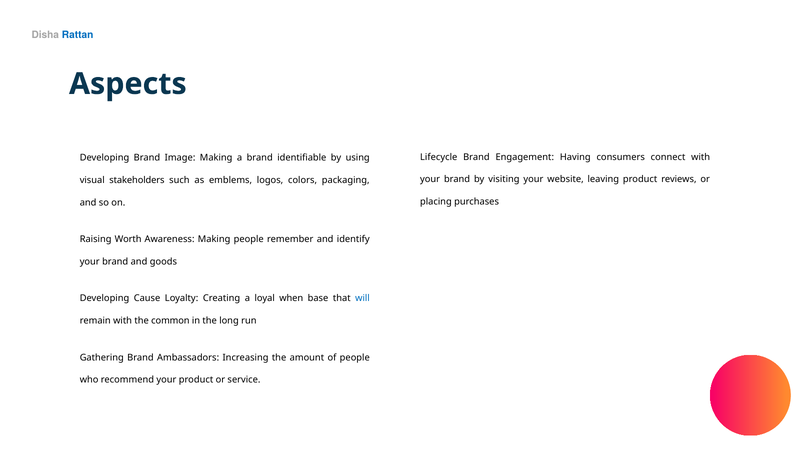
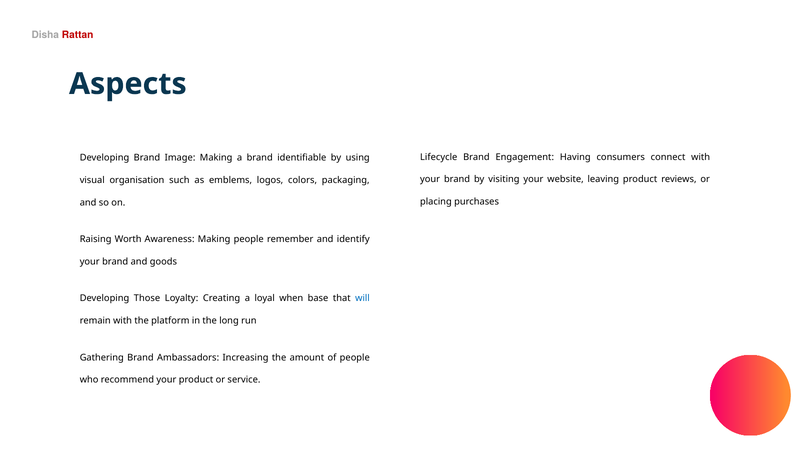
Rattan colour: blue -> red
stakeholders: stakeholders -> organisation
Cause: Cause -> Those
common: common -> platform
